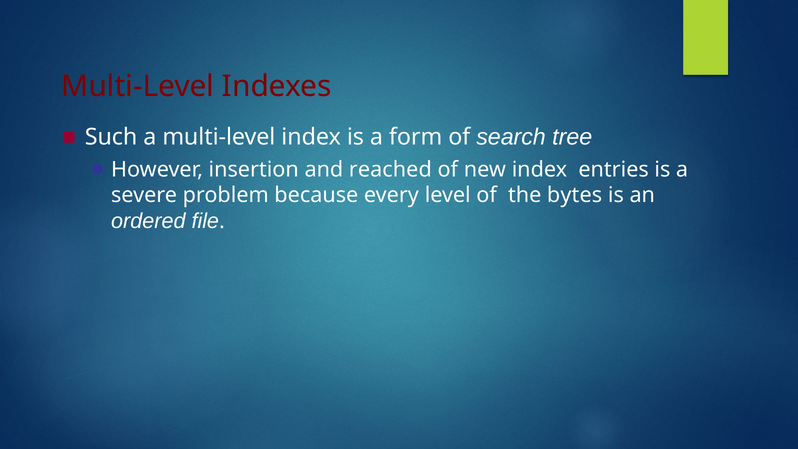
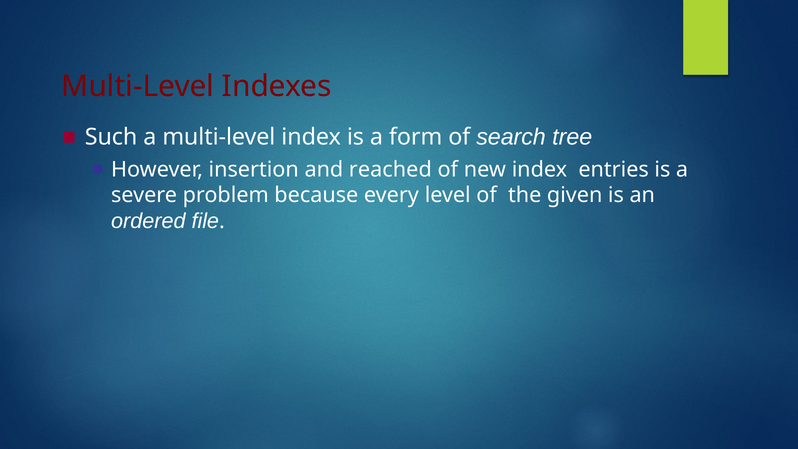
bytes: bytes -> given
